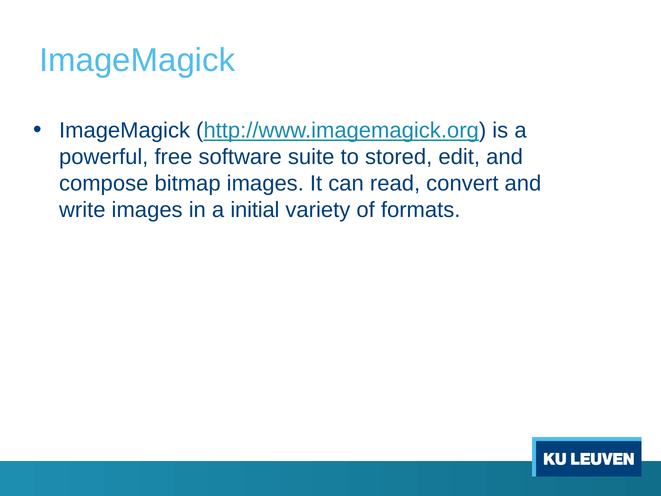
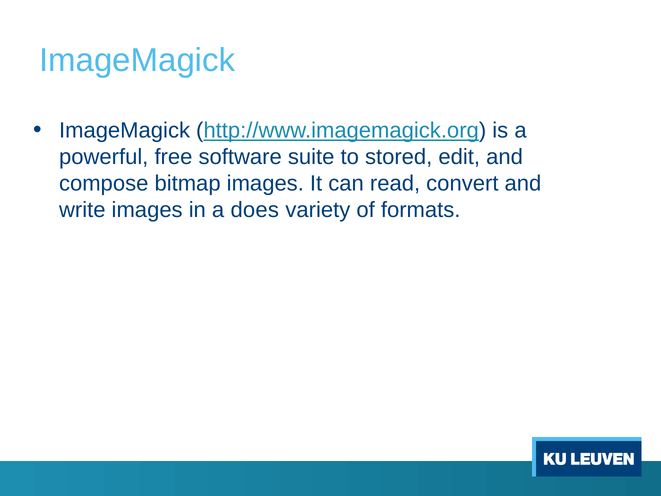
initial: initial -> does
